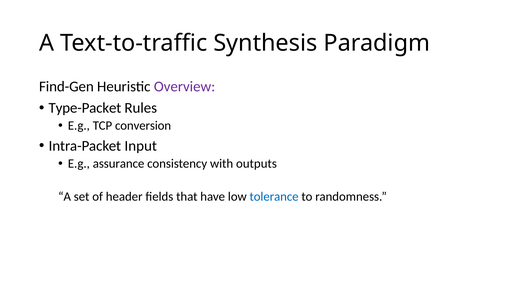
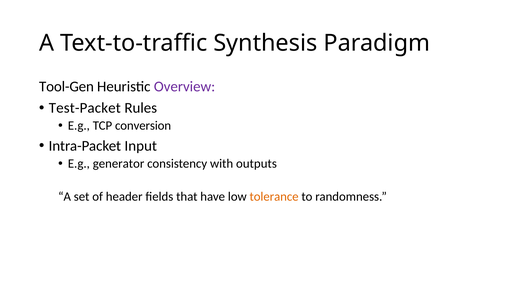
Find-Gen: Find-Gen -> Tool-Gen
Type-Packet: Type-Packet -> Test-Packet
assurance: assurance -> generator
tolerance colour: blue -> orange
